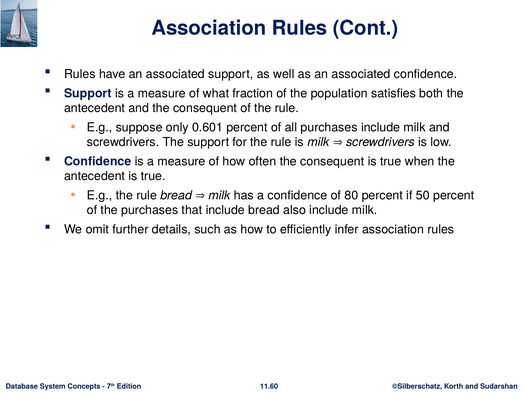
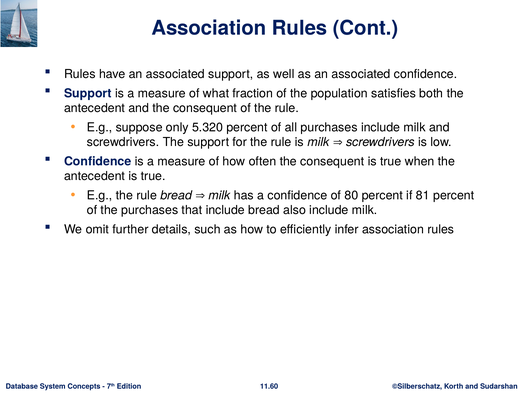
0.601: 0.601 -> 5.320
50: 50 -> 81
